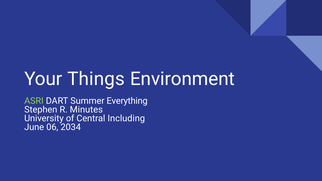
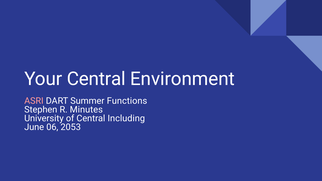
Your Things: Things -> Central
ASRI colour: light green -> pink
Everything: Everything -> Functions
2034: 2034 -> 2053
